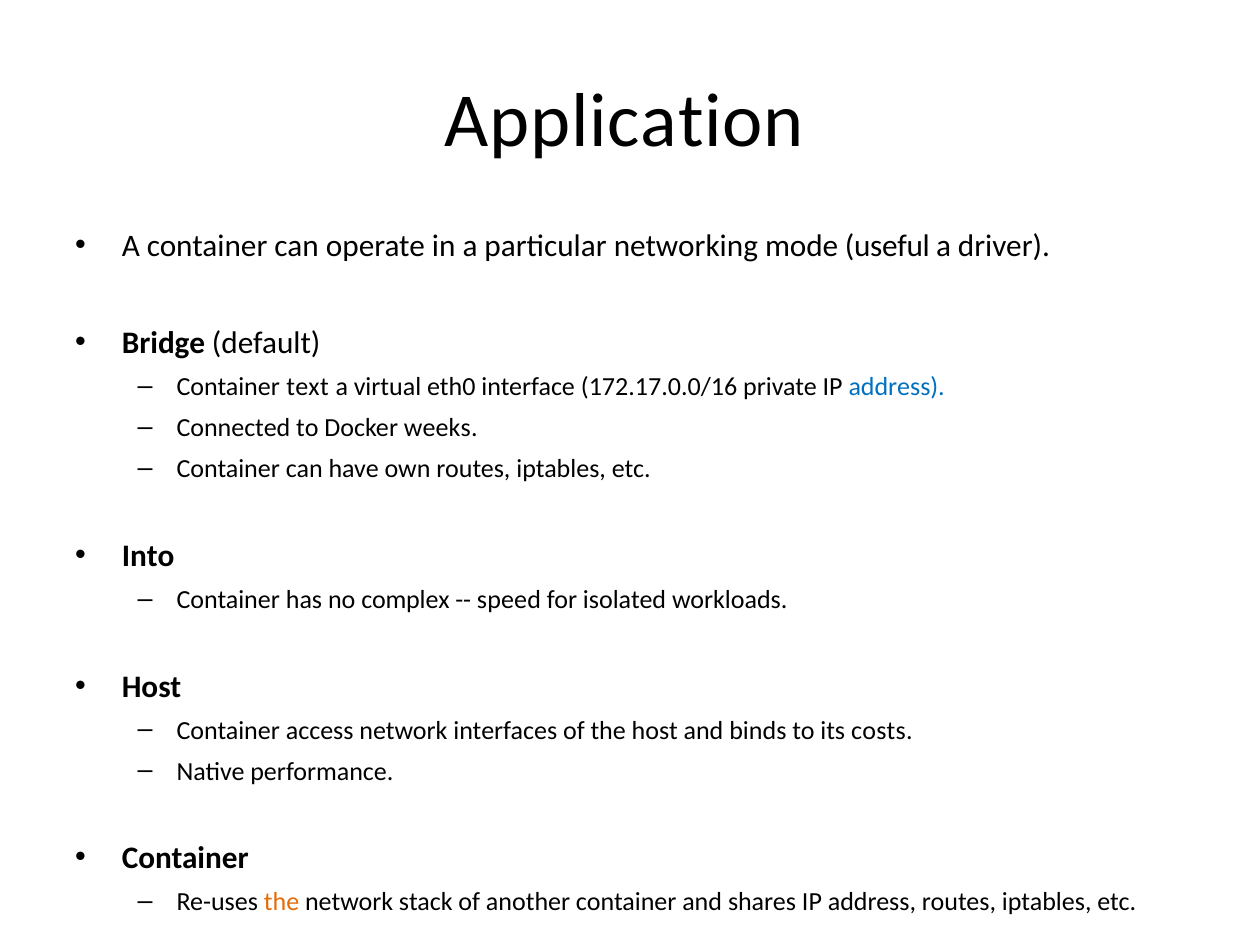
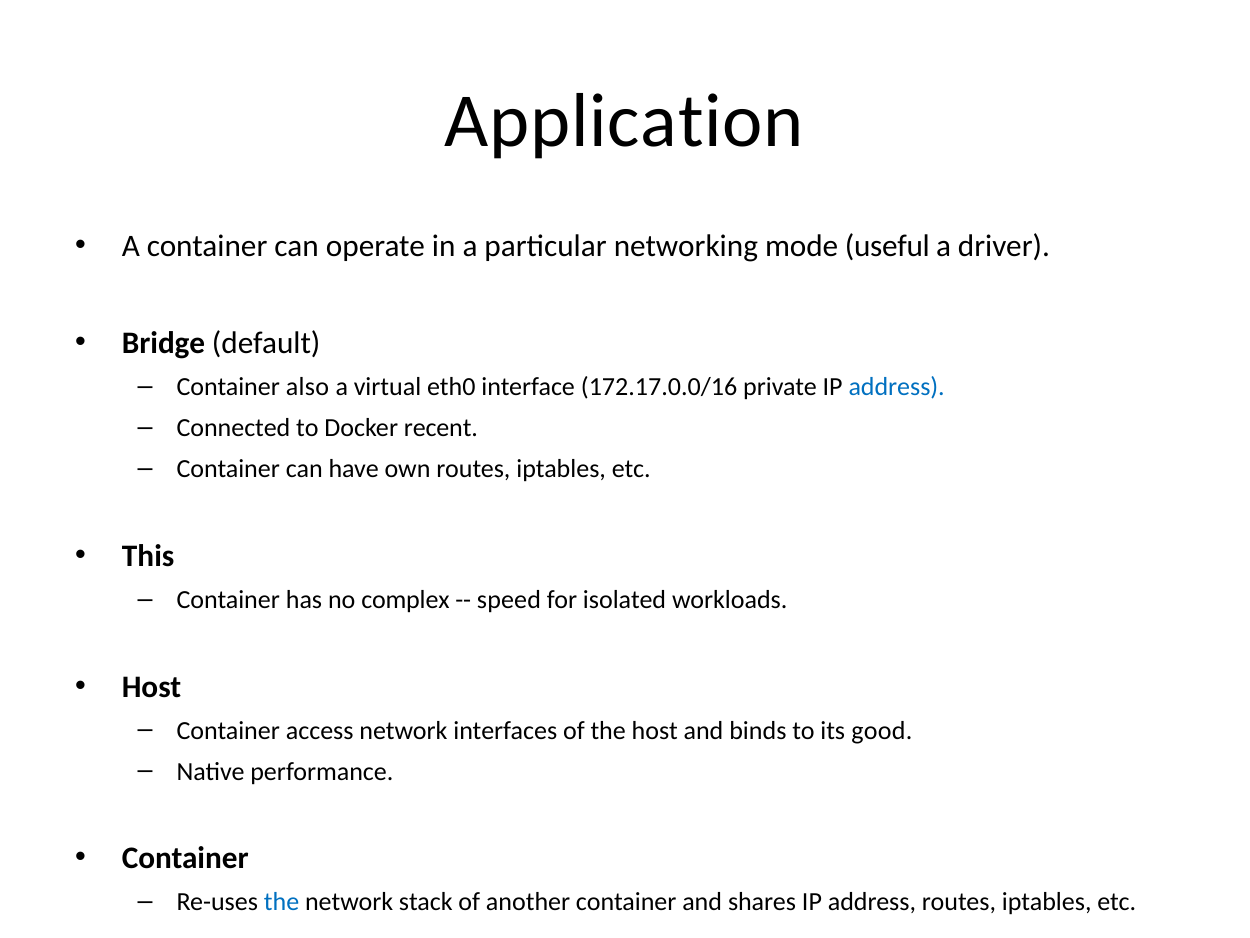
text: text -> also
weeks: weeks -> recent
Into: Into -> This
costs: costs -> good
the at (282, 902) colour: orange -> blue
